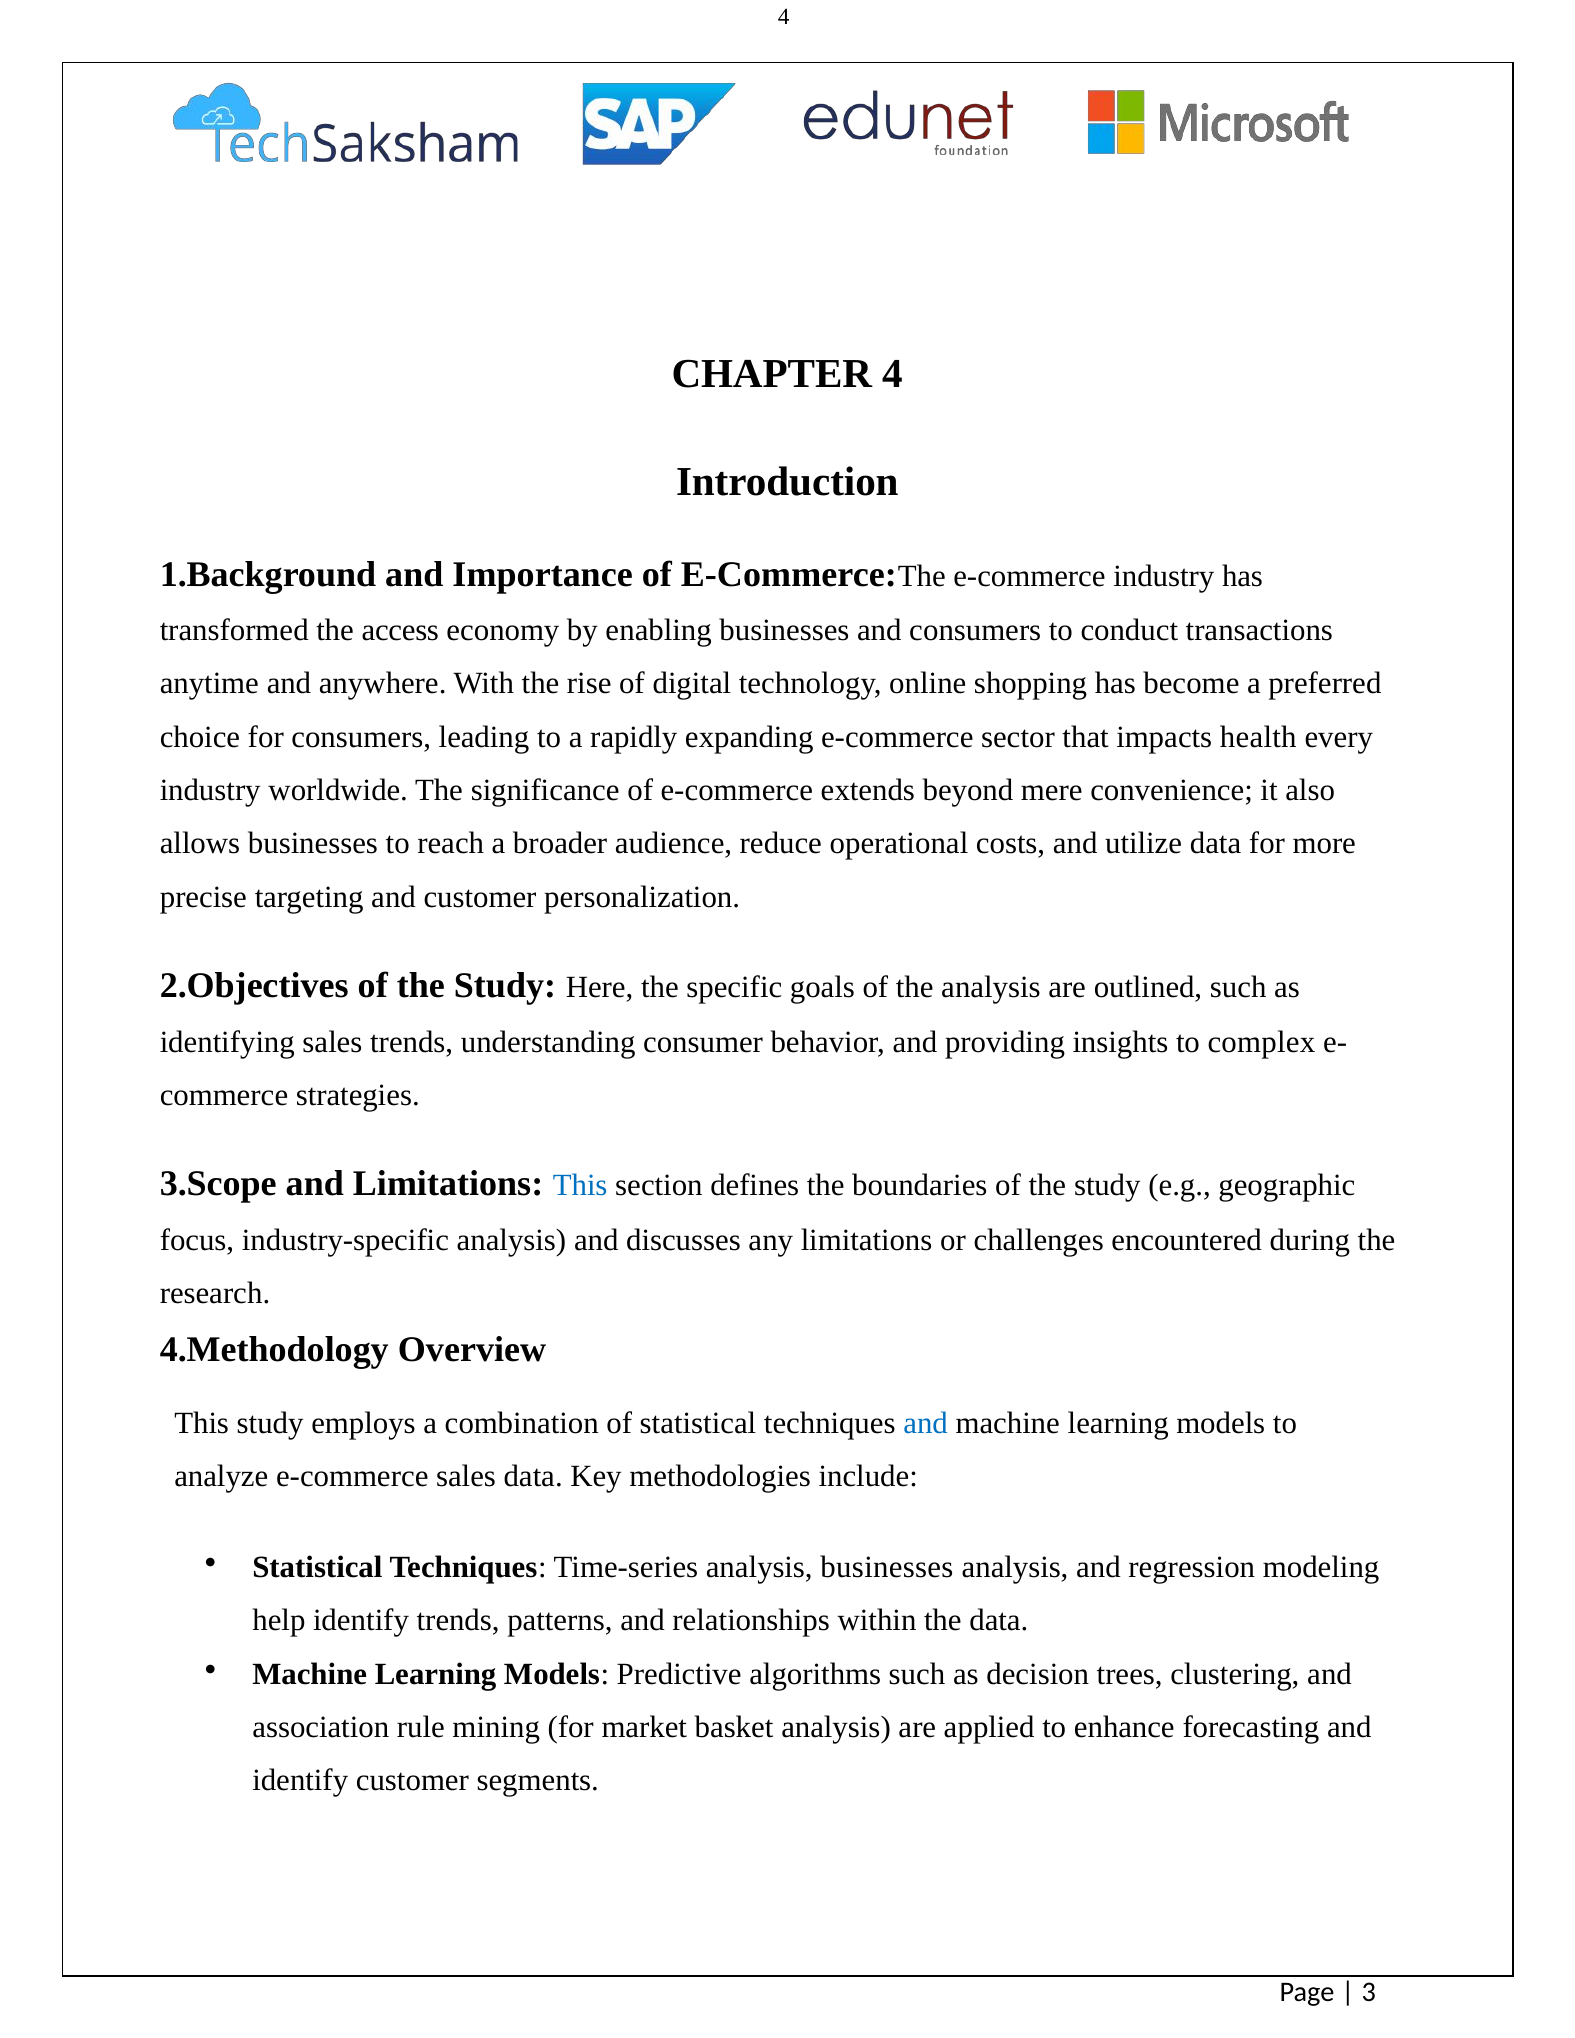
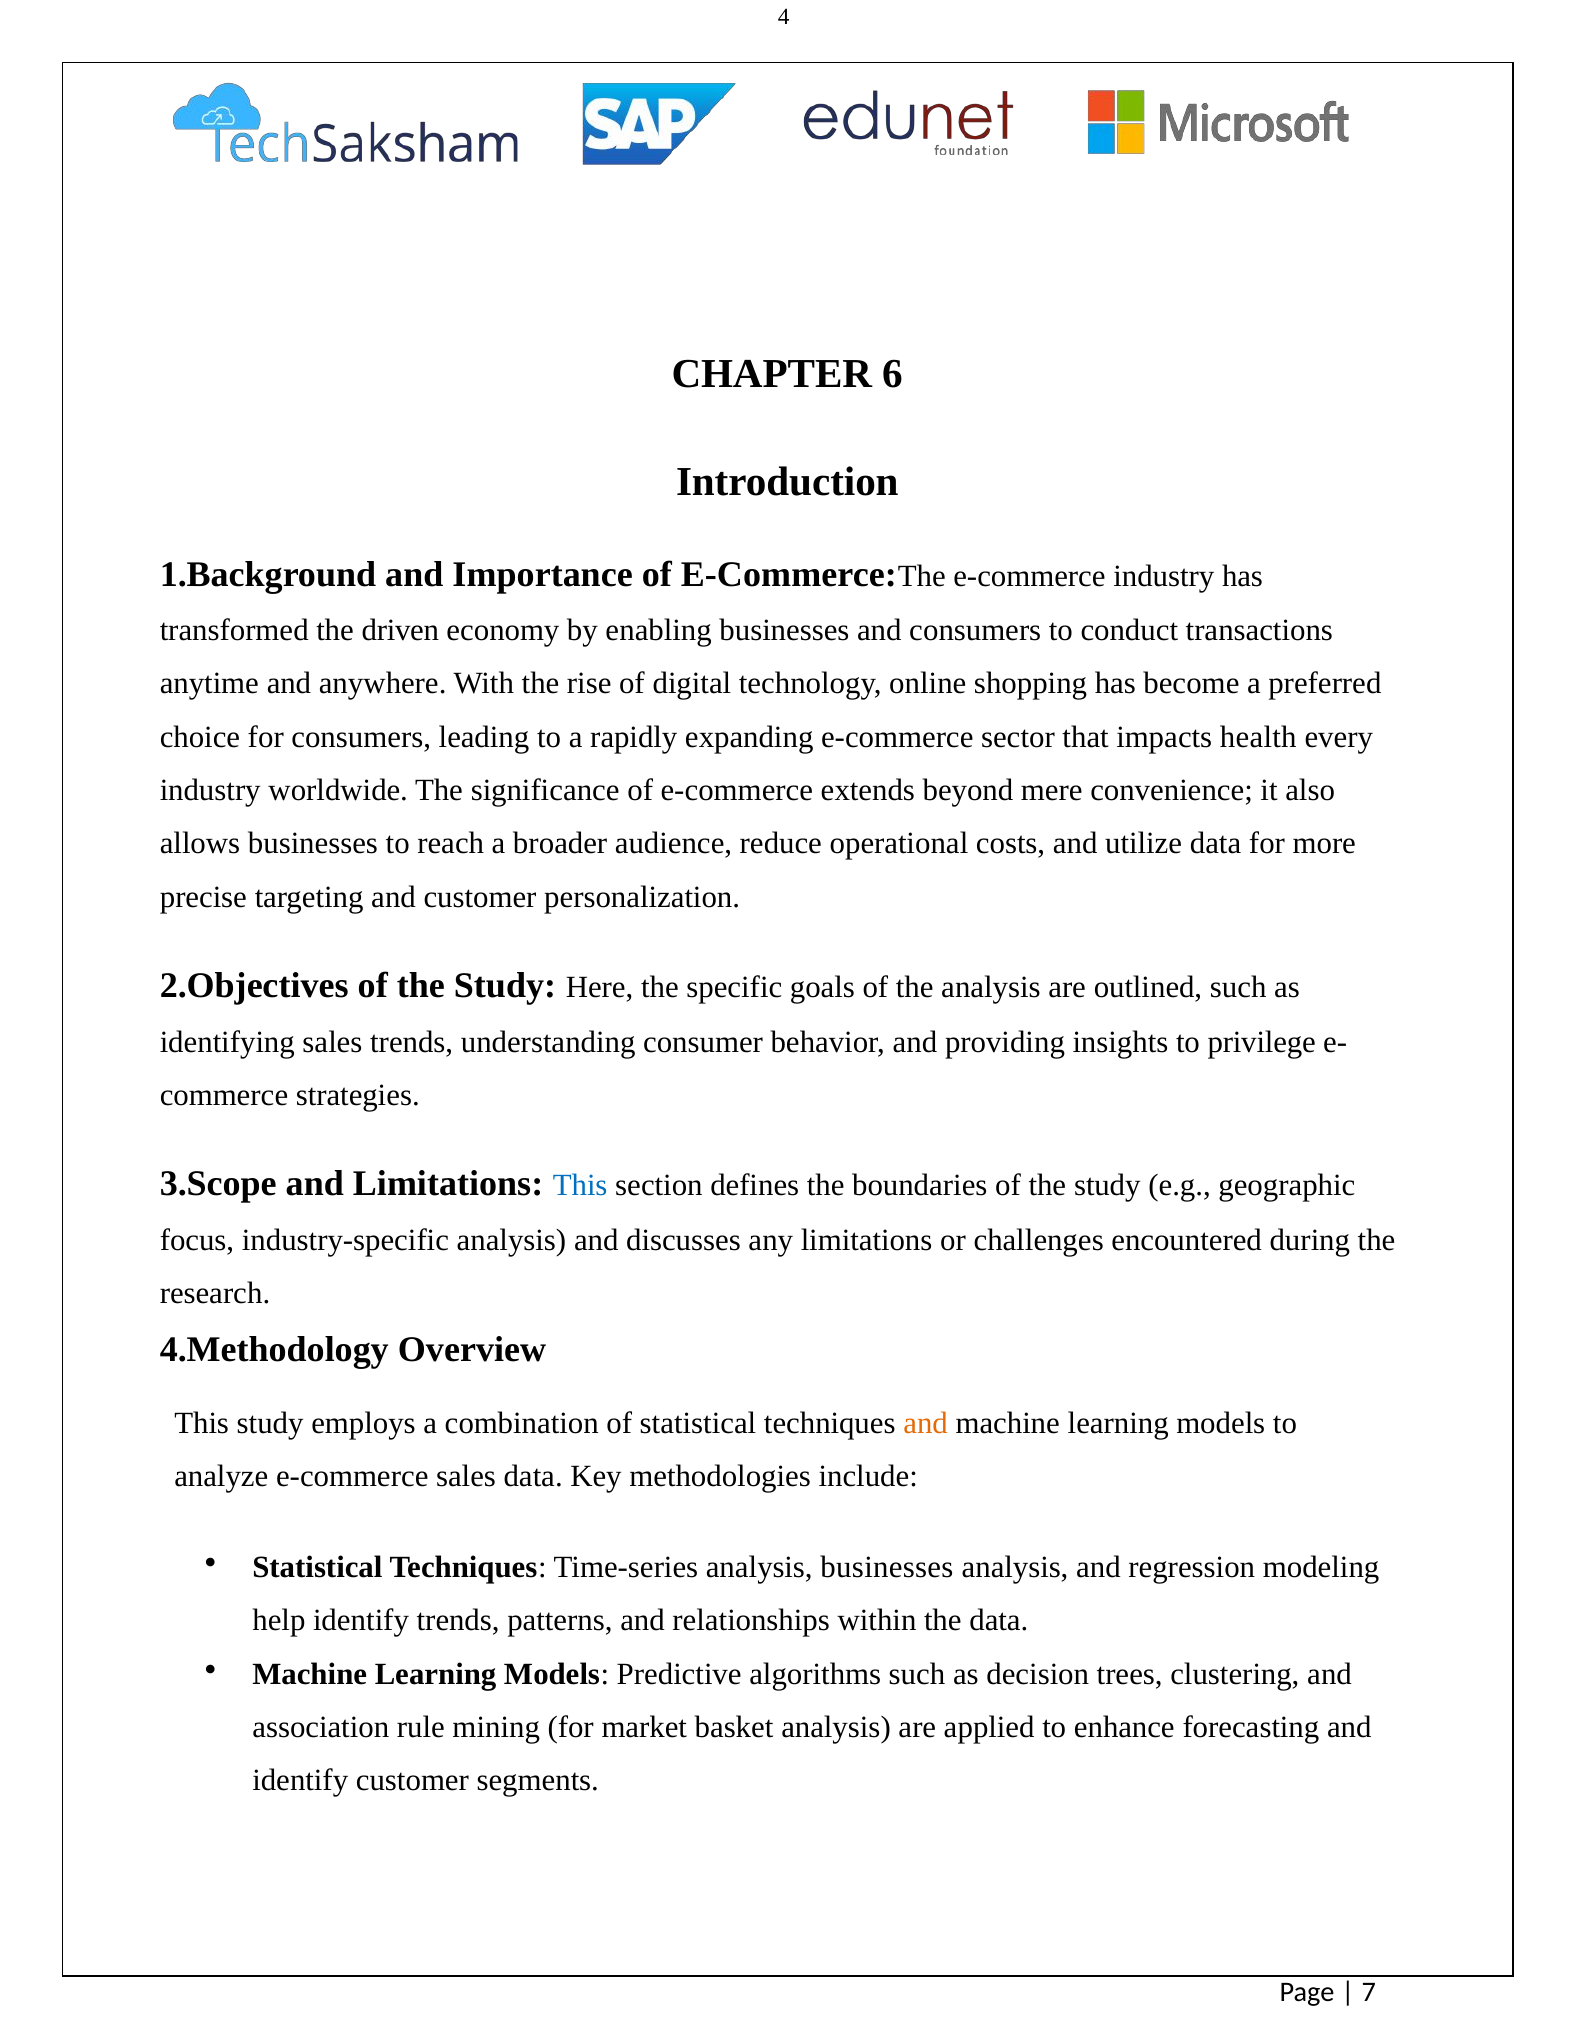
CHAPTER 4: 4 -> 6
access: access -> driven
complex: complex -> privilege
and at (926, 1424) colour: blue -> orange
3: 3 -> 7
